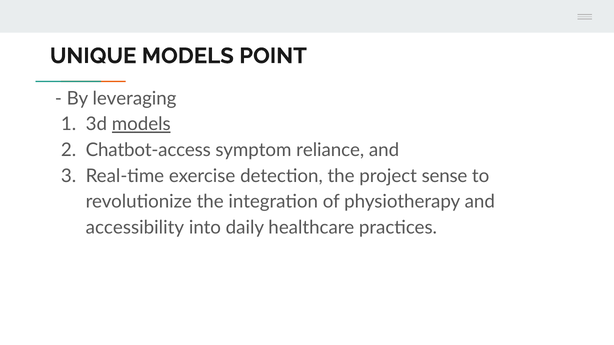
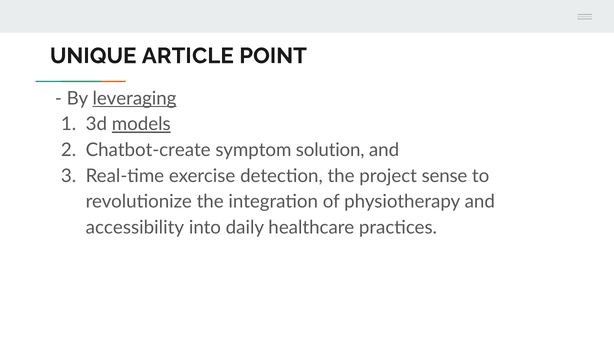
UNIQUE MODELS: MODELS -> ARTICLE
leveraging underline: none -> present
Chatbot-access: Chatbot-access -> Chatbot-create
reliance: reliance -> solution
